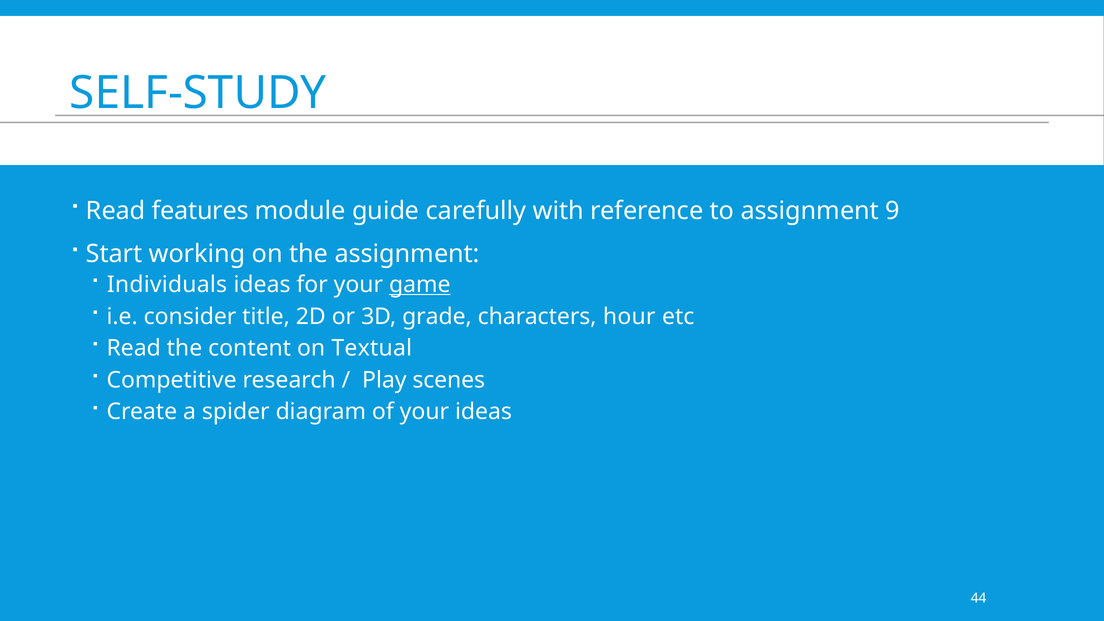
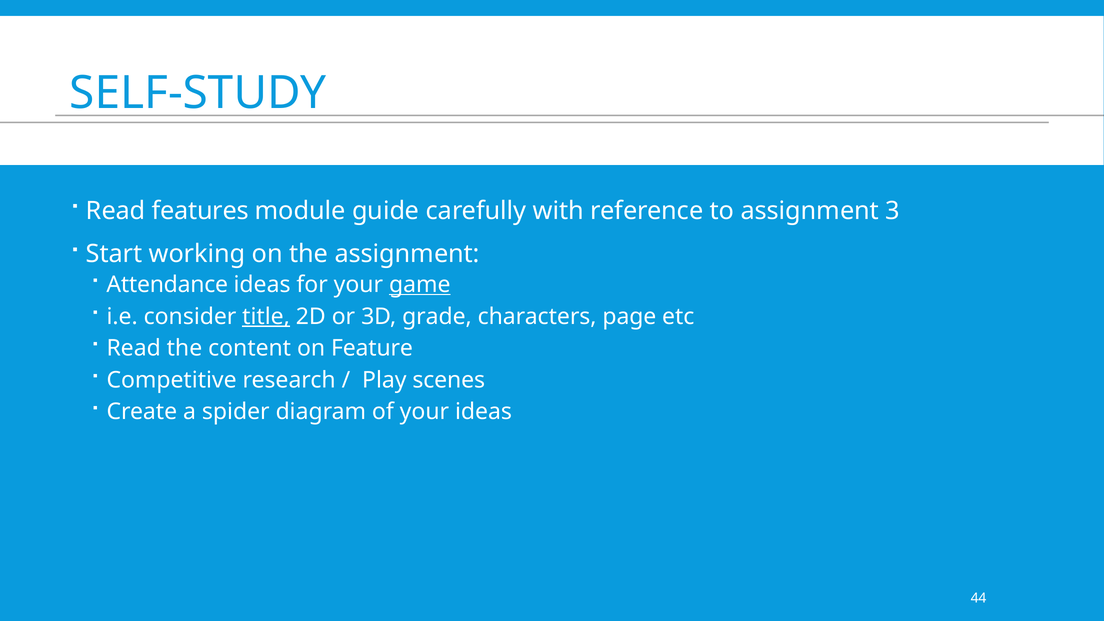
9: 9 -> 3
Individuals: Individuals -> Attendance
title underline: none -> present
hour: hour -> page
Textual: Textual -> Feature
